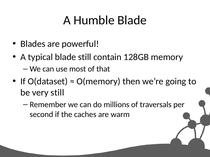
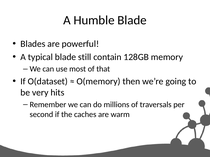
very still: still -> hits
